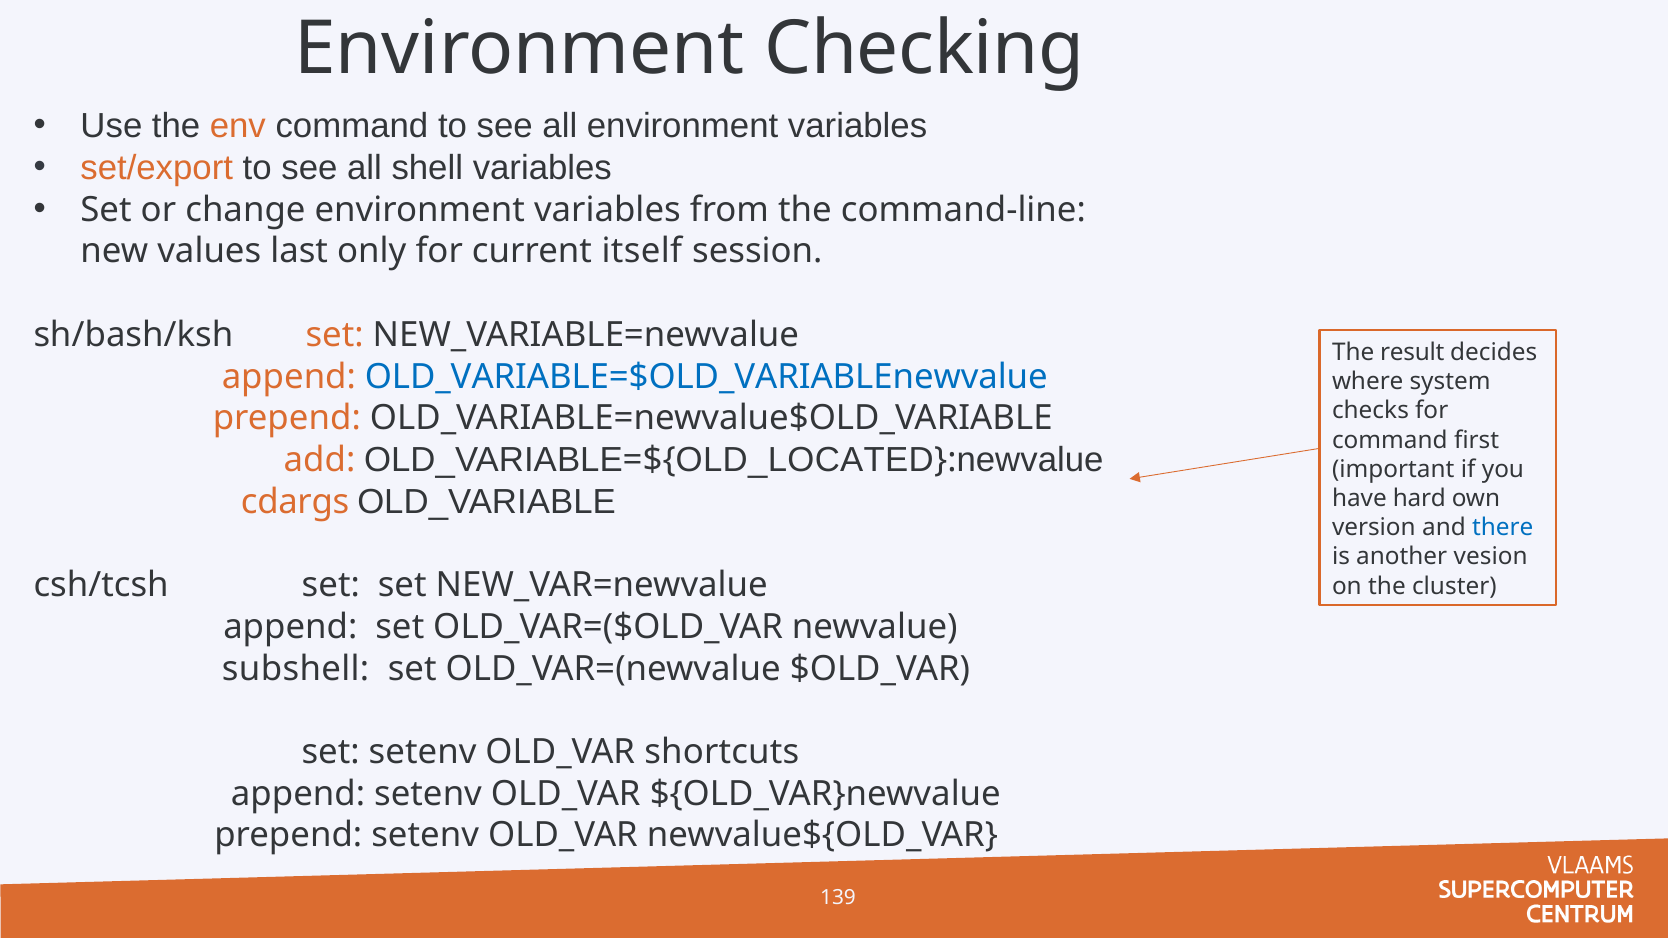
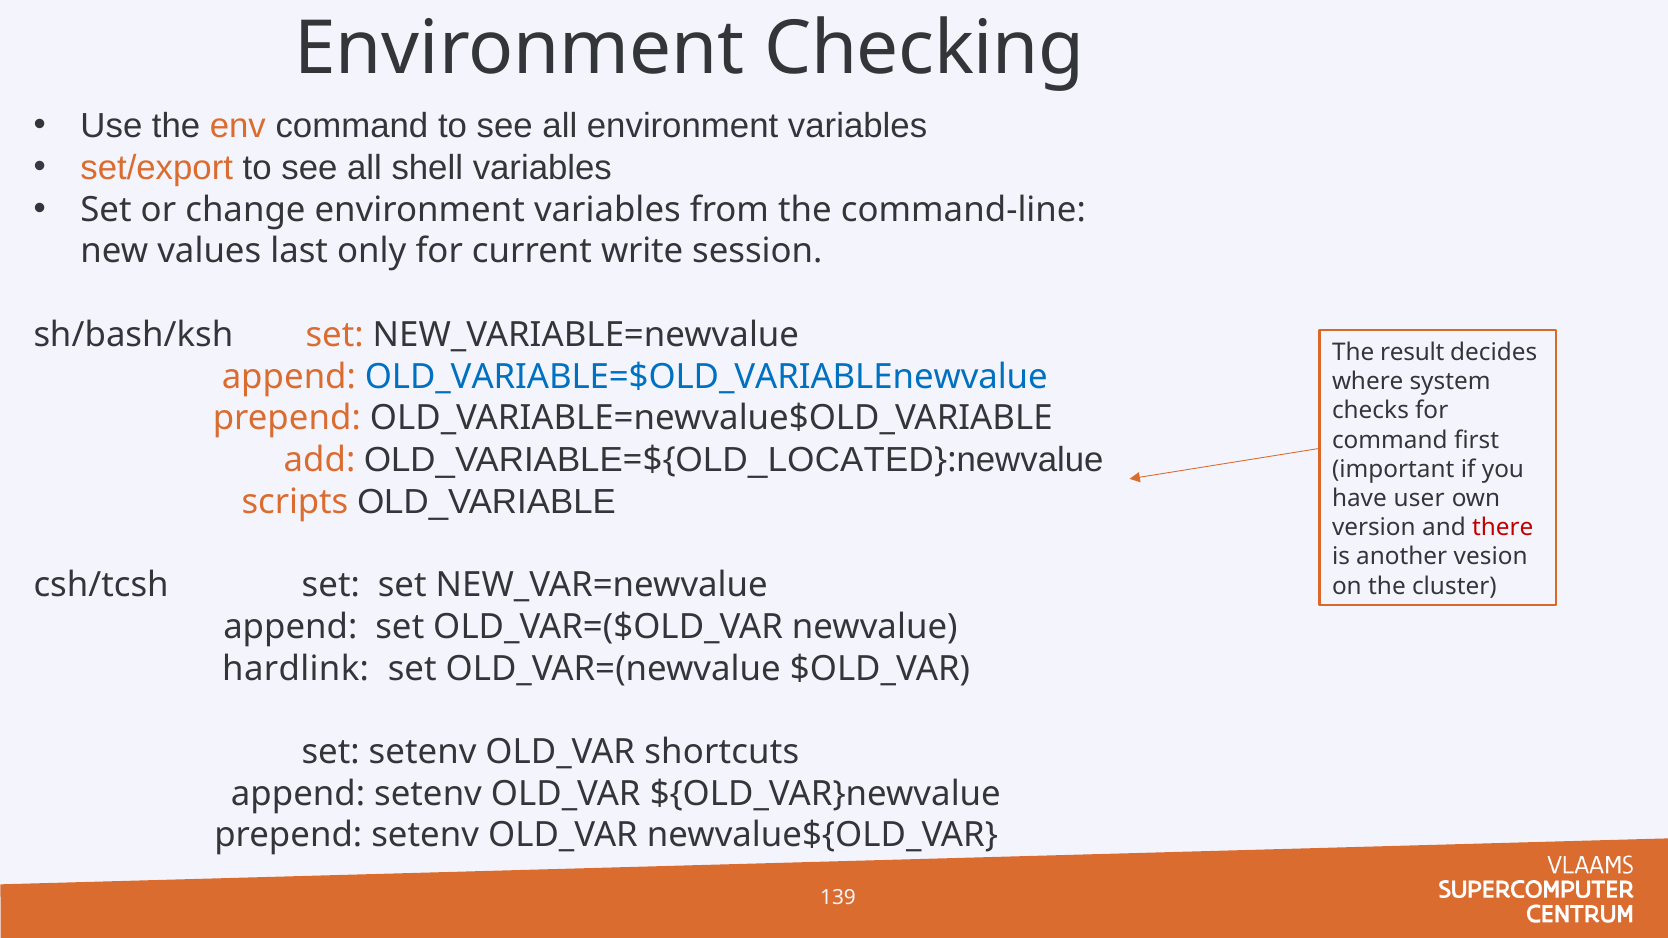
itself: itself -> write
hard: hard -> user
cdargs: cdargs -> scripts
there colour: blue -> red
subshell: subshell -> hardlink
